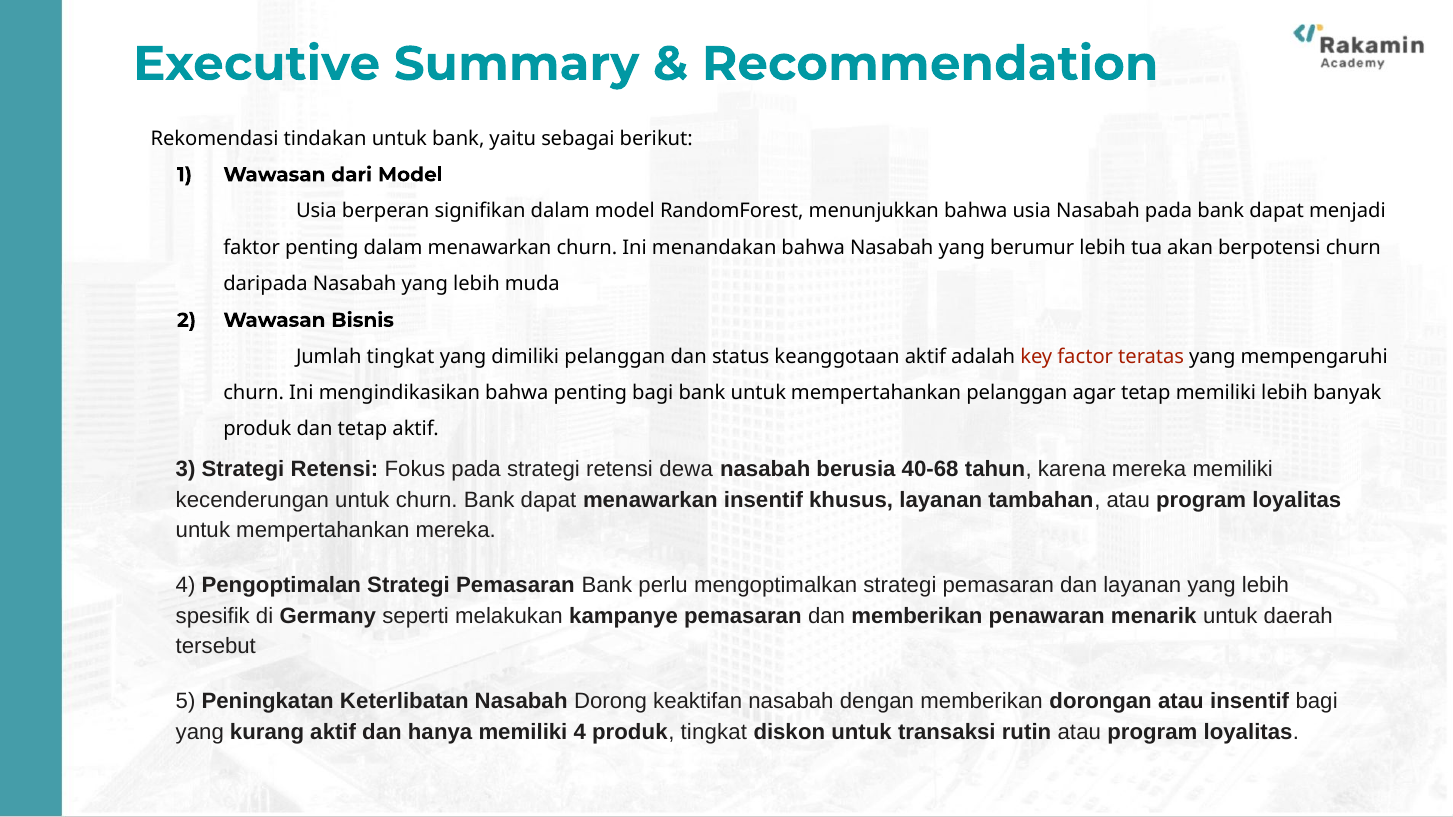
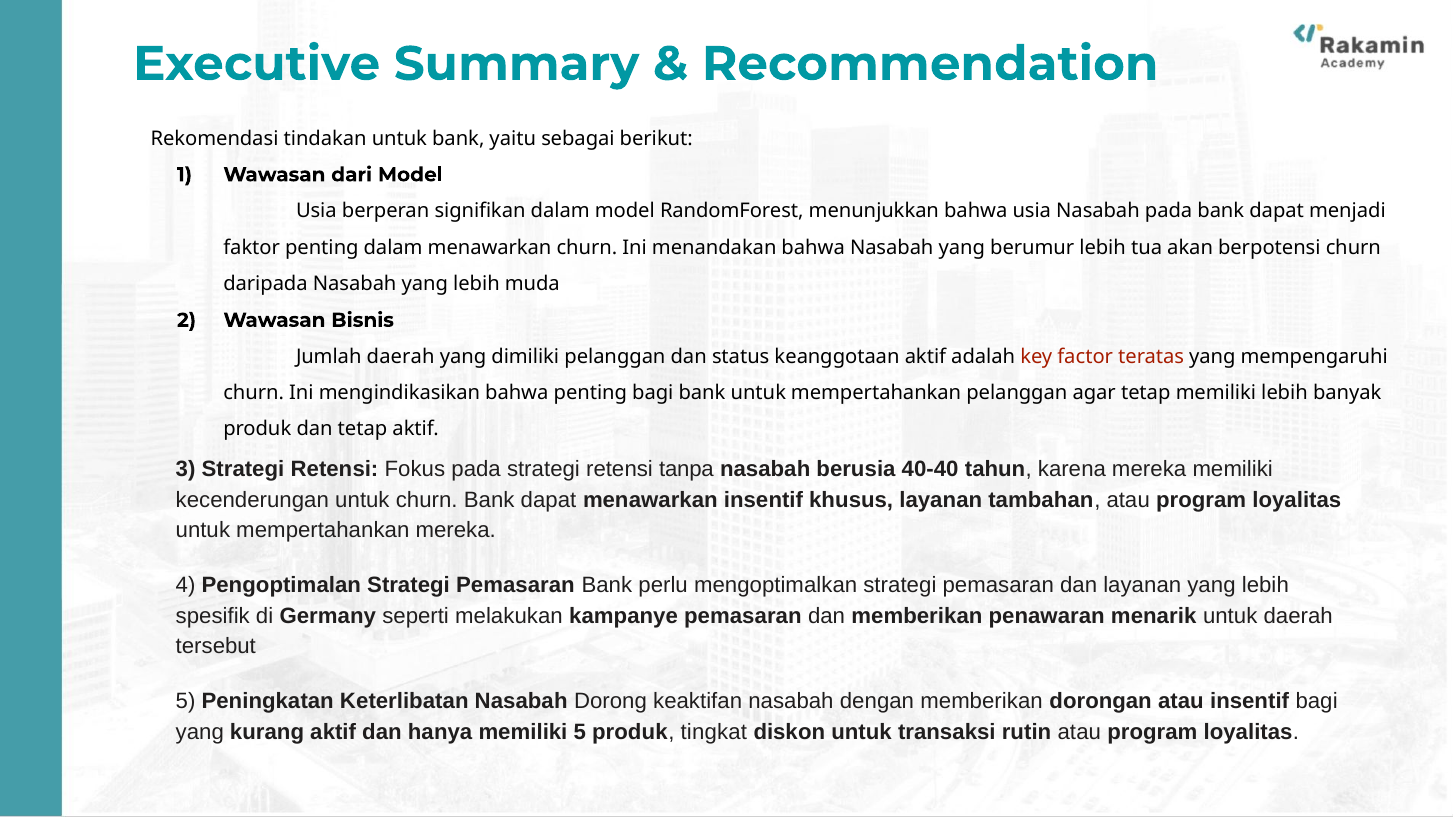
Jumlah tingkat: tingkat -> daerah
dewa: dewa -> tanpa
40-68: 40-68 -> 40-40
memiliki 4: 4 -> 5
